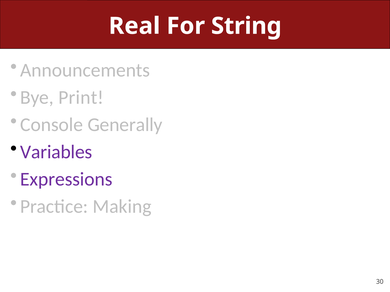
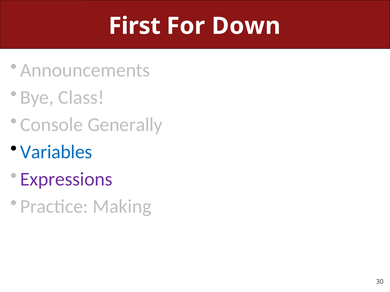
Real: Real -> First
String: String -> Down
Print: Print -> Class
Variables colour: purple -> blue
